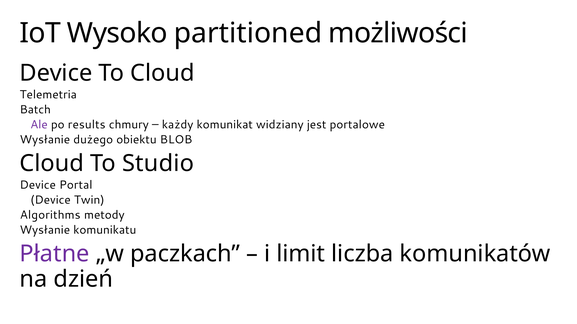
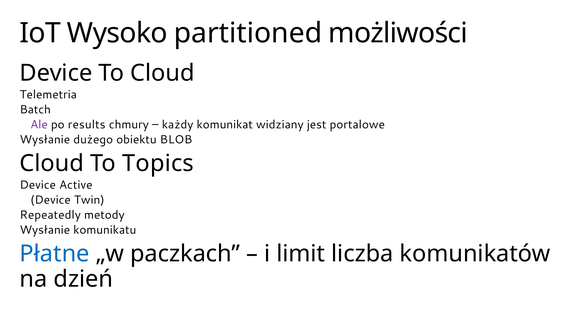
Studio: Studio -> Topics
Portal: Portal -> Active
Algorithms: Algorithms -> Repeatedly
Płatne colour: purple -> blue
